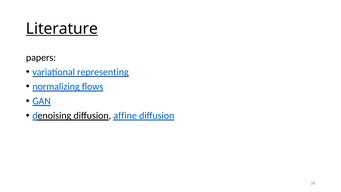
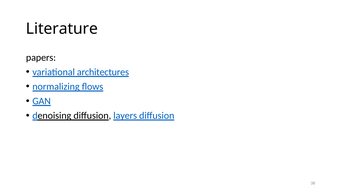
Literature underline: present -> none
representing: representing -> architectures
affine: affine -> layers
